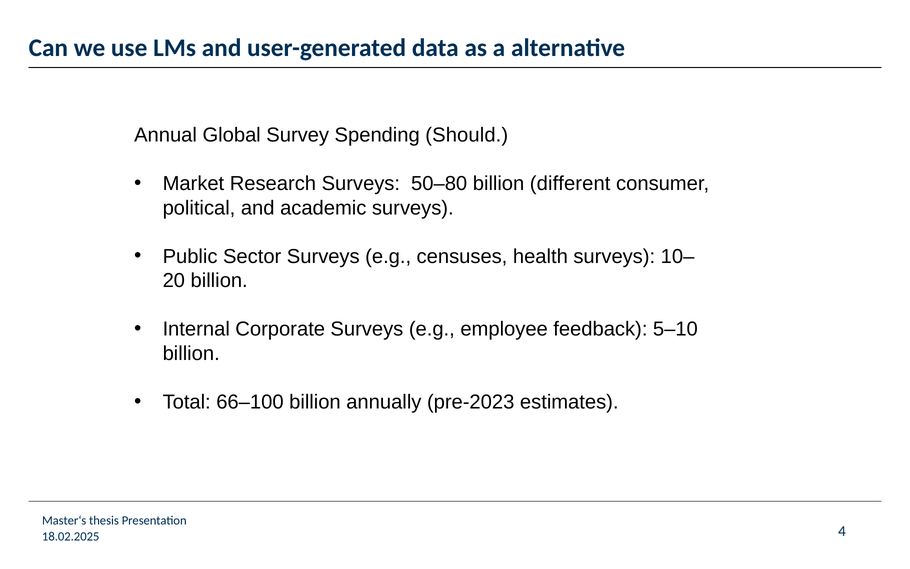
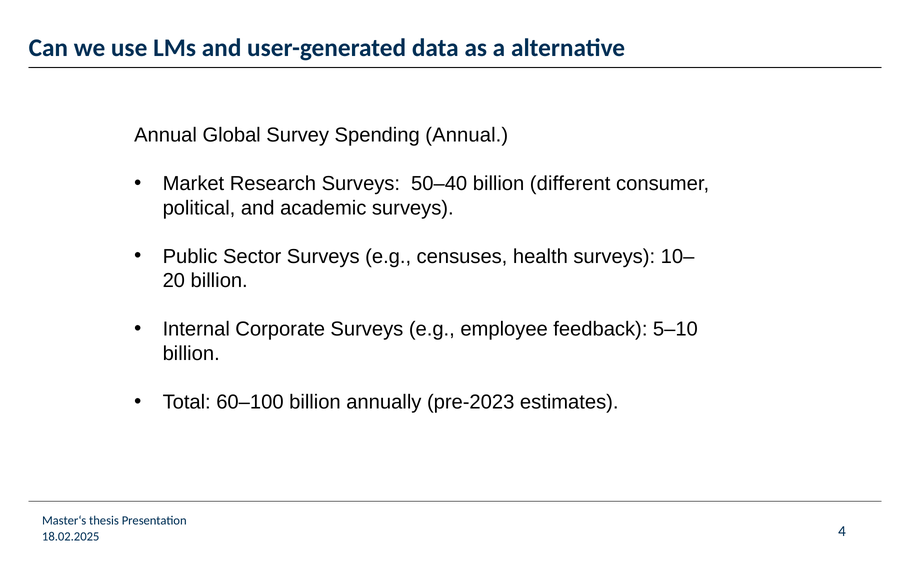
Spending Should: Should -> Annual
50–80: 50–80 -> 50–40
66–100: 66–100 -> 60–100
